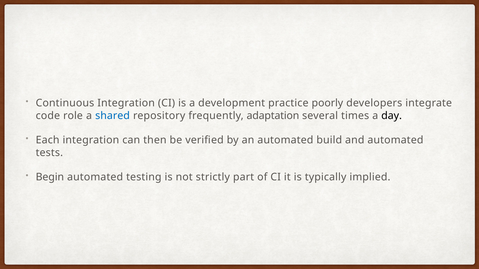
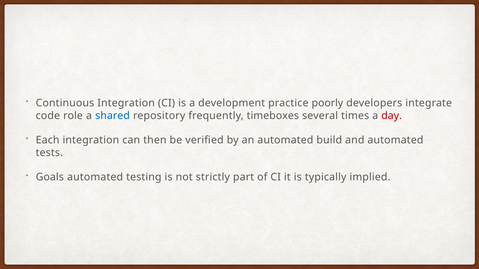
adaptation: adaptation -> timeboxes
day colour: black -> red
Begin: Begin -> Goals
